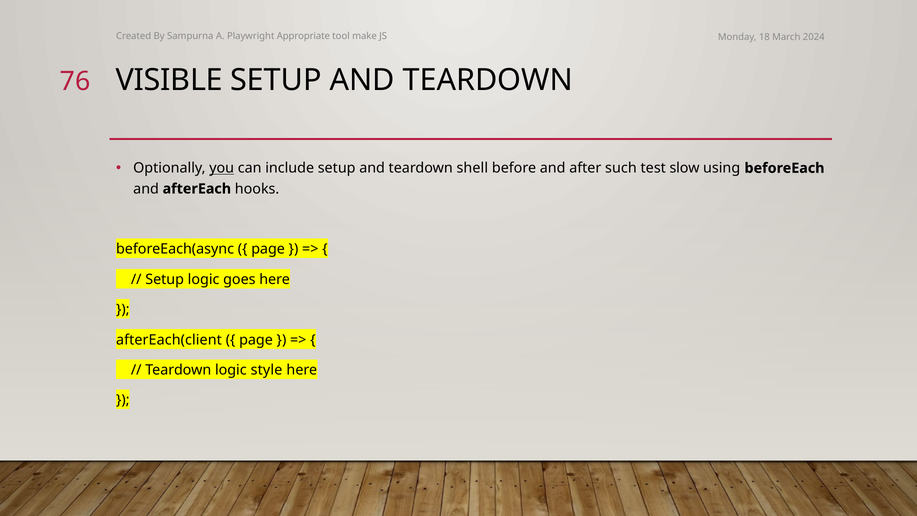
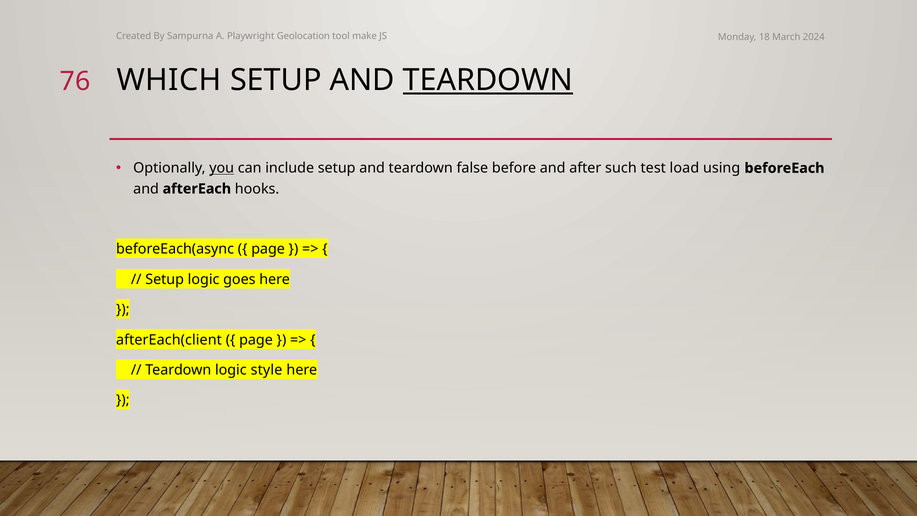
Appropriate: Appropriate -> Geolocation
VISIBLE: VISIBLE -> WHICH
TEARDOWN at (488, 80) underline: none -> present
shell: shell -> false
slow: slow -> load
